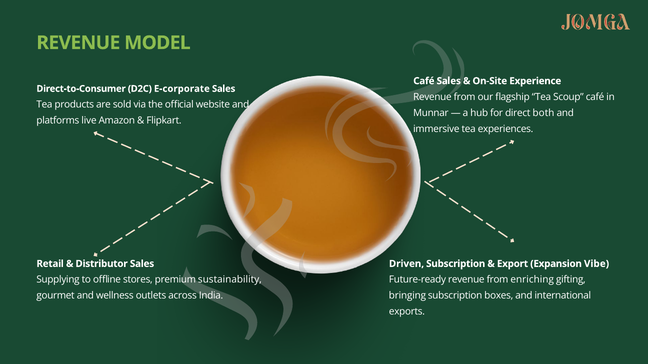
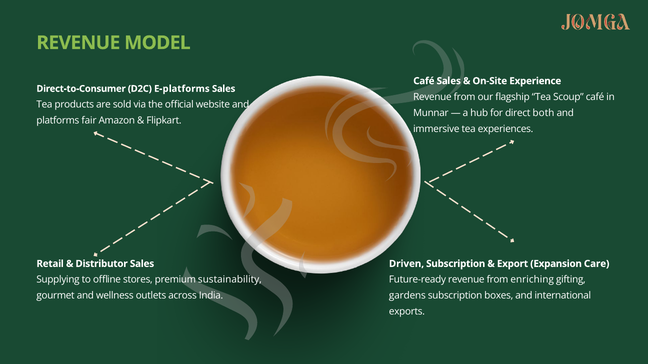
E-corporate: E-corporate -> E-platforms
live: live -> fair
Vibe: Vibe -> Care
bringing: bringing -> gardens
